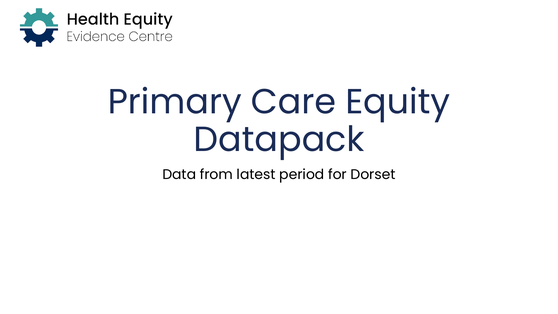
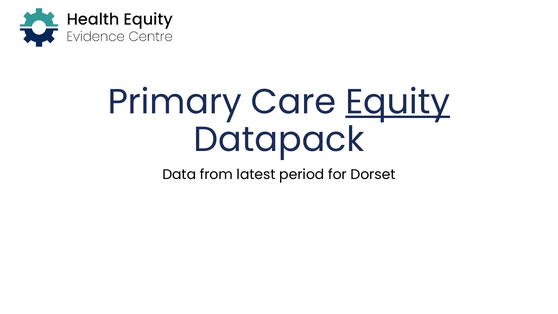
Equity underline: none -> present
